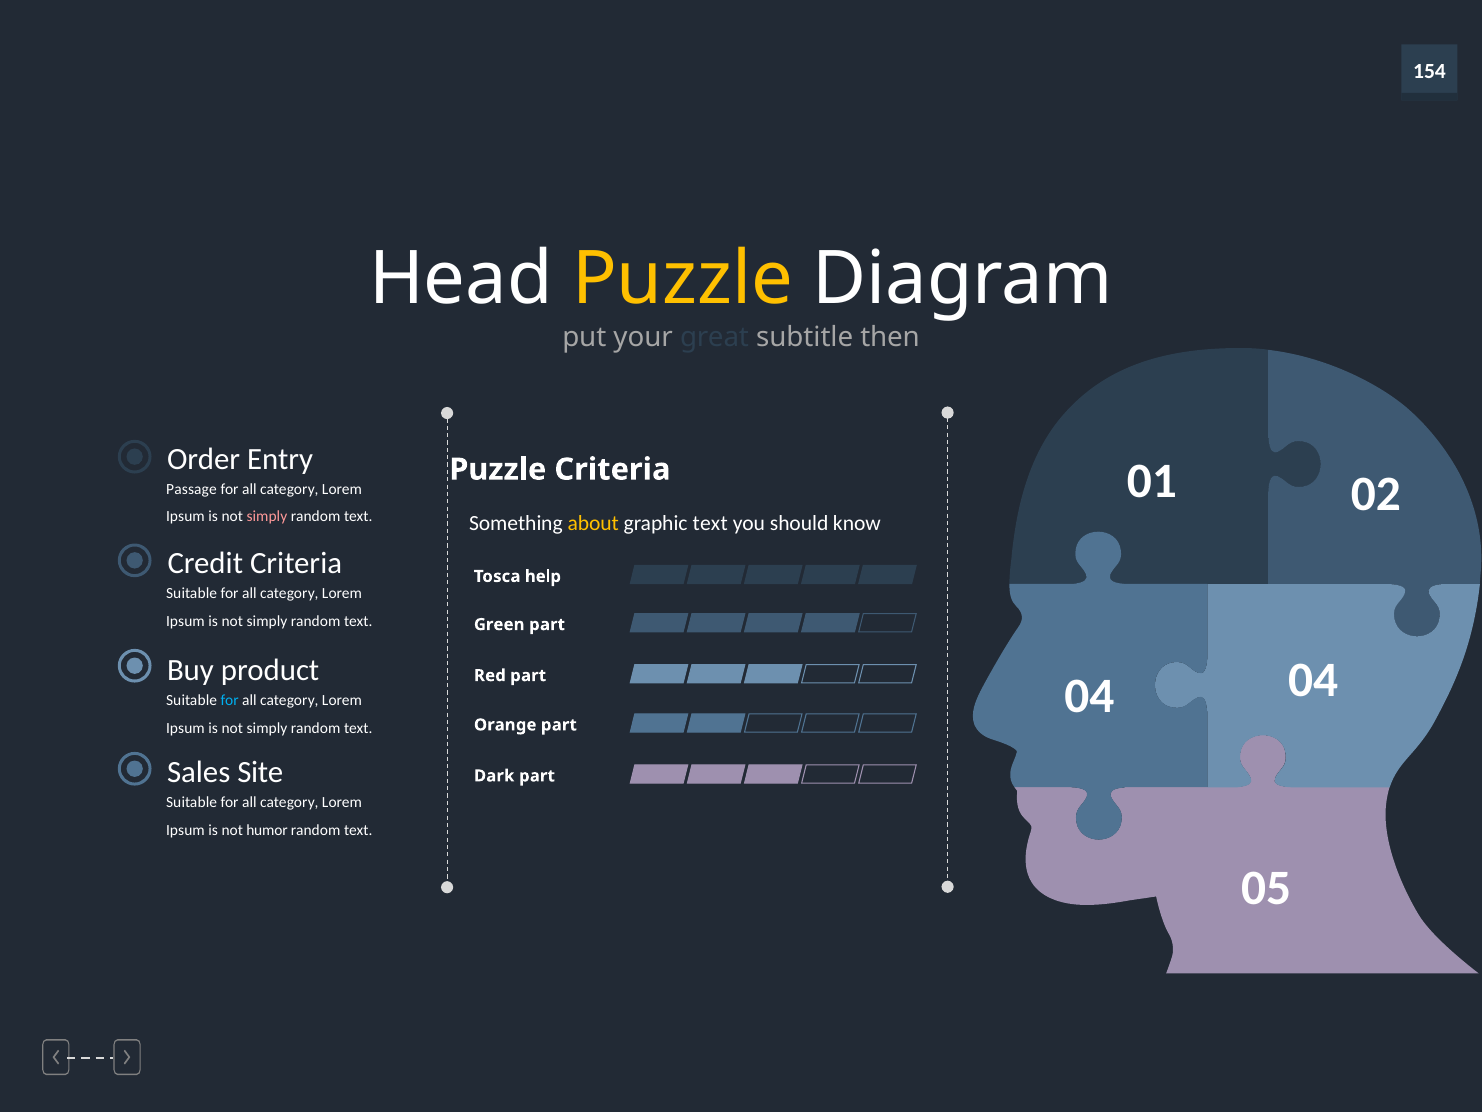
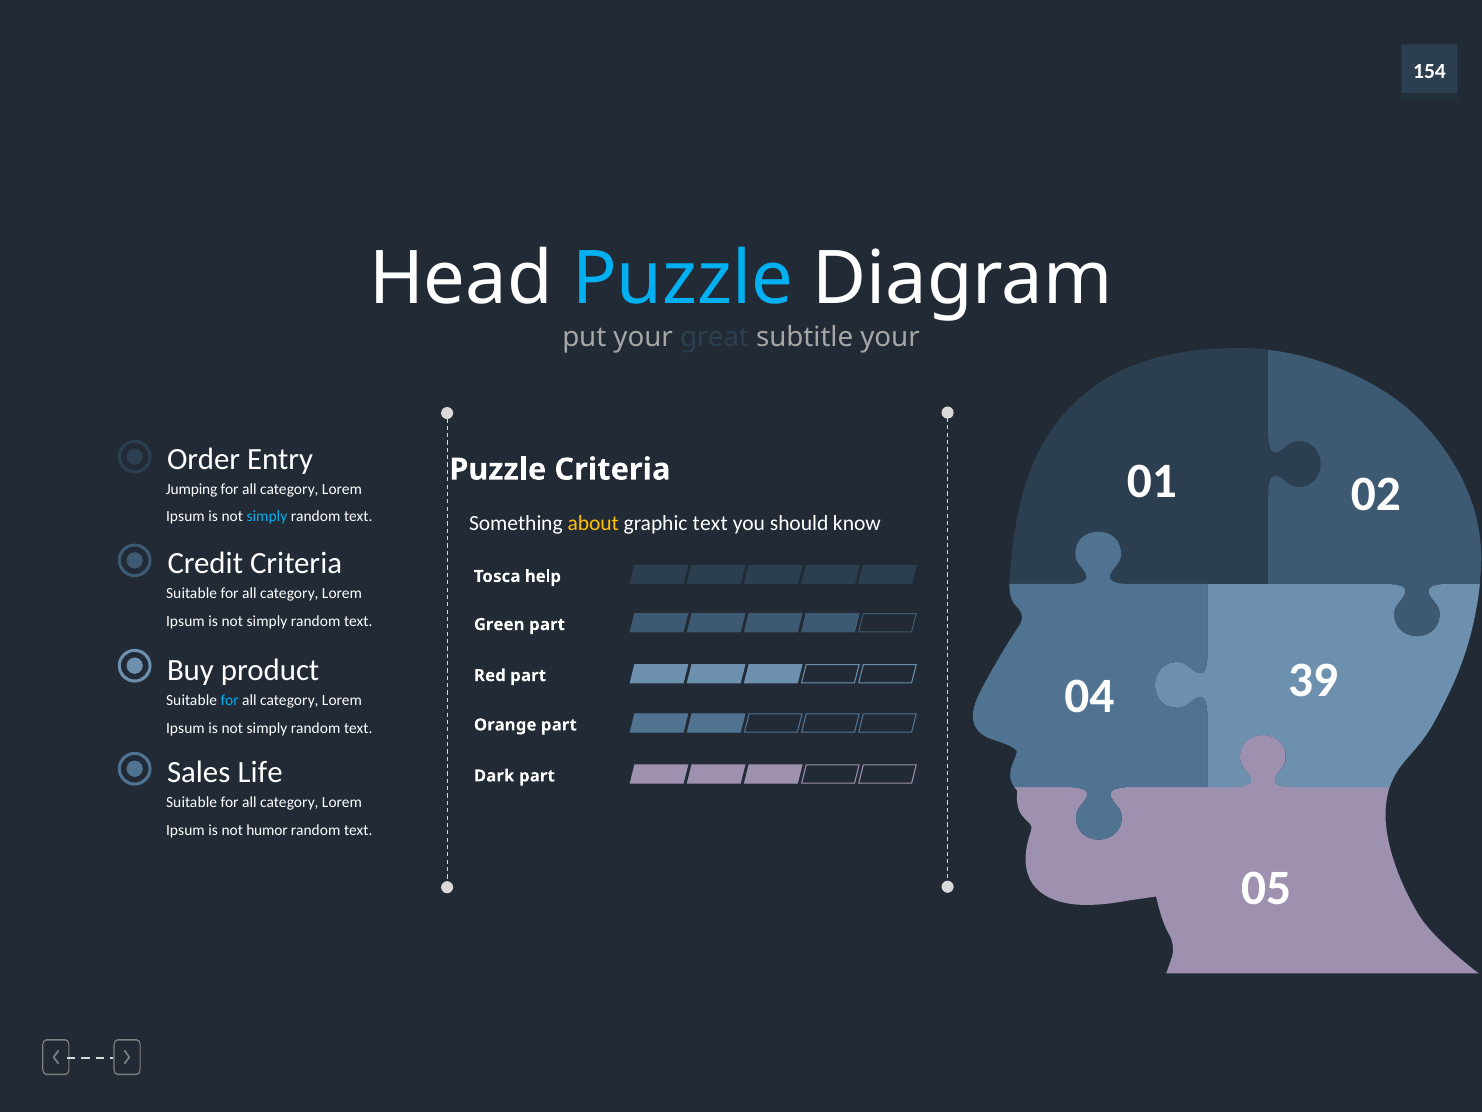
Puzzle at (683, 279) colour: yellow -> light blue
subtitle then: then -> your
Passage: Passage -> Jumping
simply at (267, 517) colour: pink -> light blue
04 04: 04 -> 39
Site: Site -> Life
